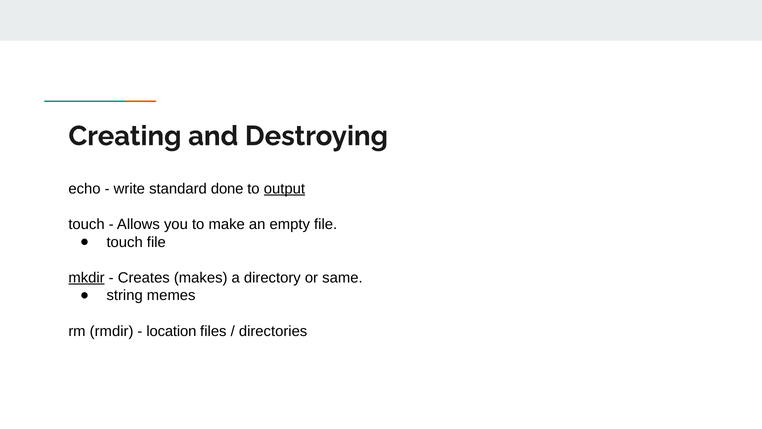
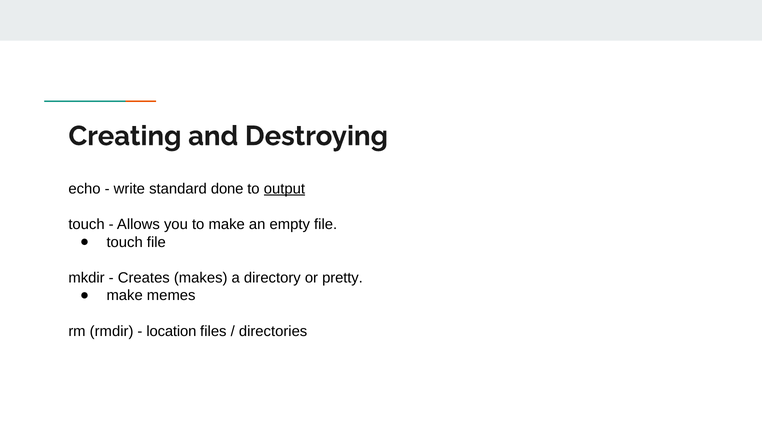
mkdir underline: present -> none
same: same -> pretty
string at (125, 295): string -> make
